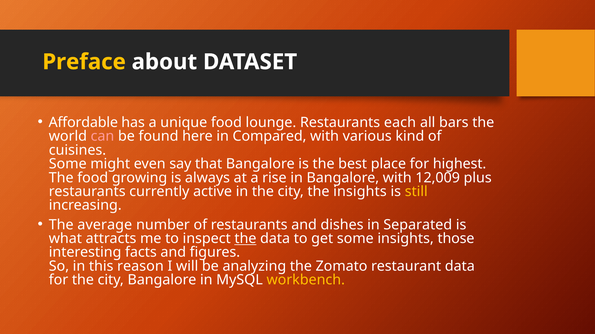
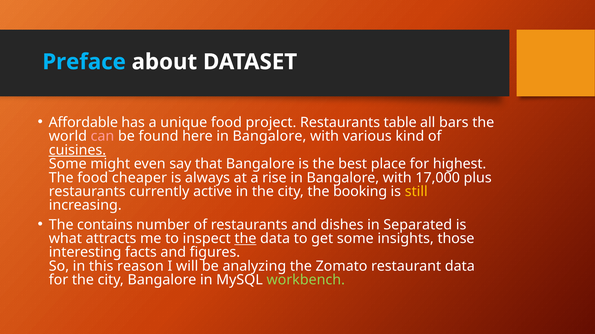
Preface colour: yellow -> light blue
lounge: lounge -> project
each: each -> table
here in Compared: Compared -> Bangalore
cuisines underline: none -> present
growing: growing -> cheaper
12,009: 12,009 -> 17,000
the insights: insights -> booking
average: average -> contains
workbench colour: yellow -> light green
